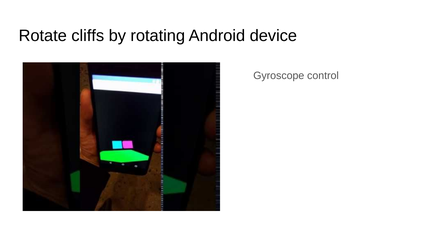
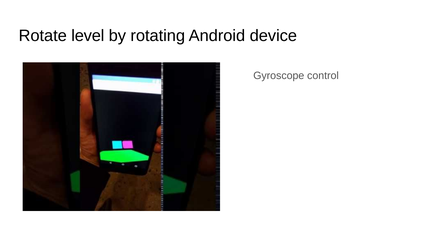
cliffs: cliffs -> level
